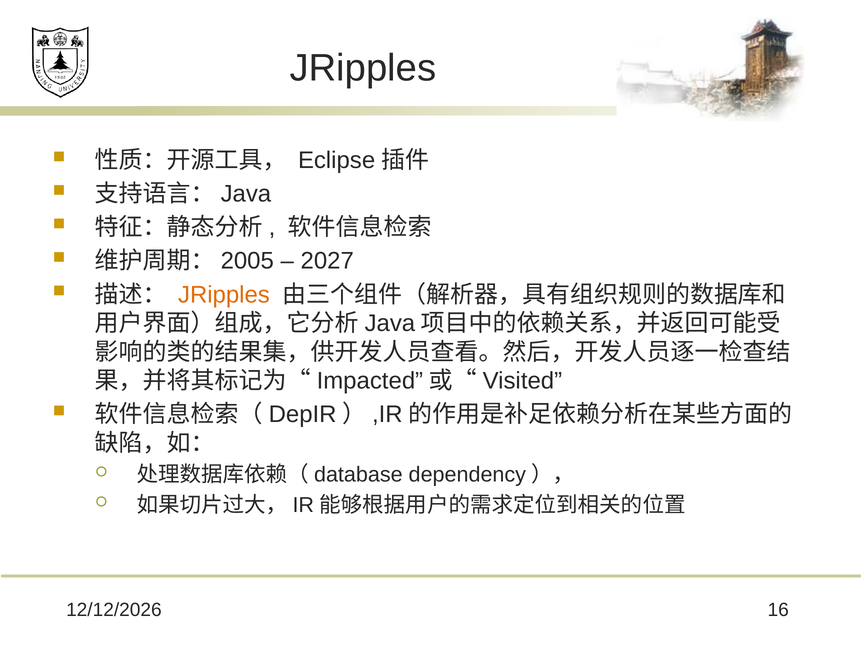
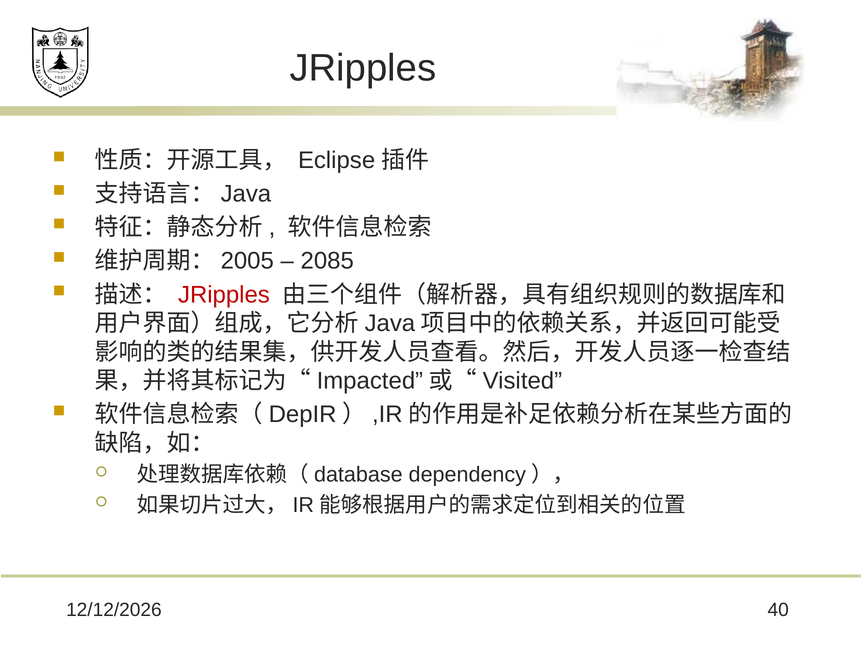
2027: 2027 -> 2085
JRipples at (224, 294) colour: orange -> red
16: 16 -> 40
